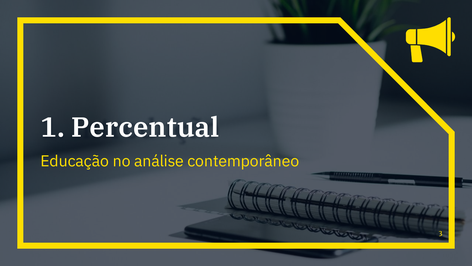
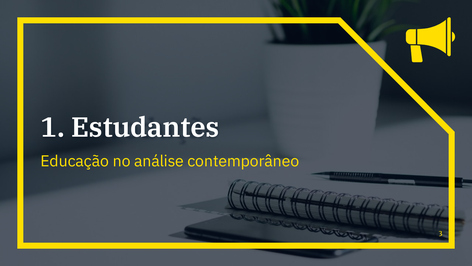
Percentual: Percentual -> Estudantes
